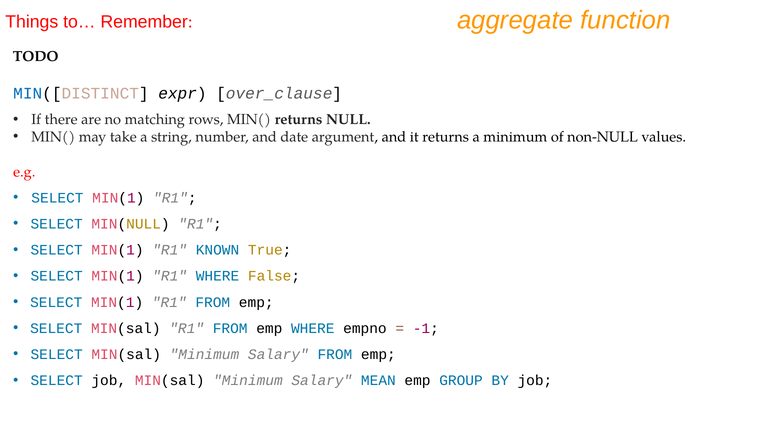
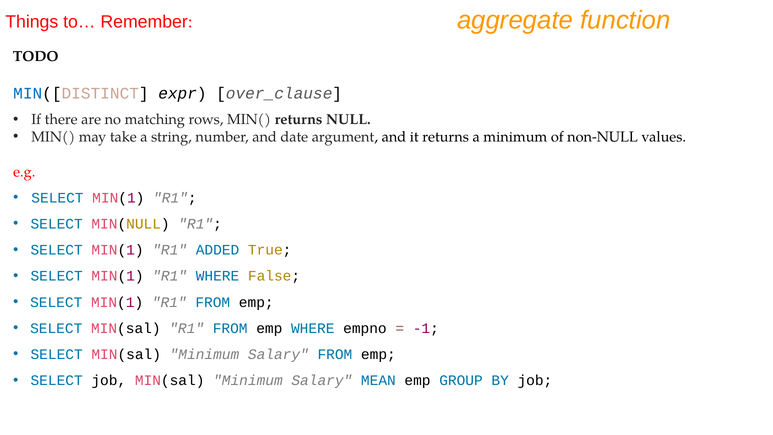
KNOWN: KNOWN -> ADDED
